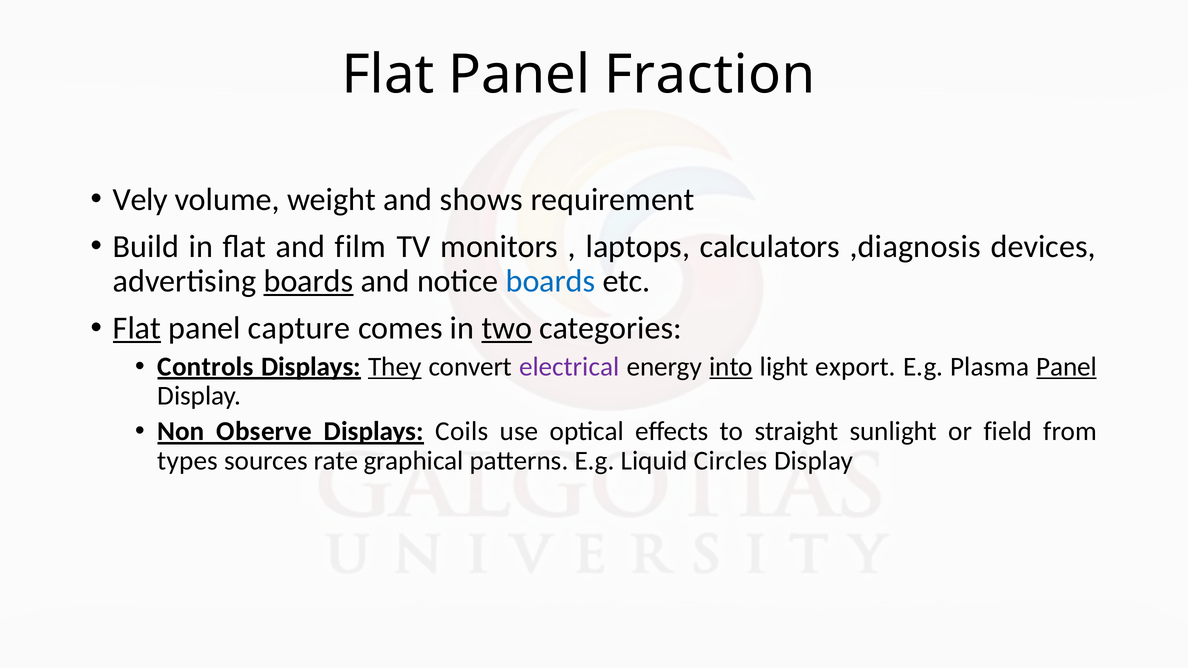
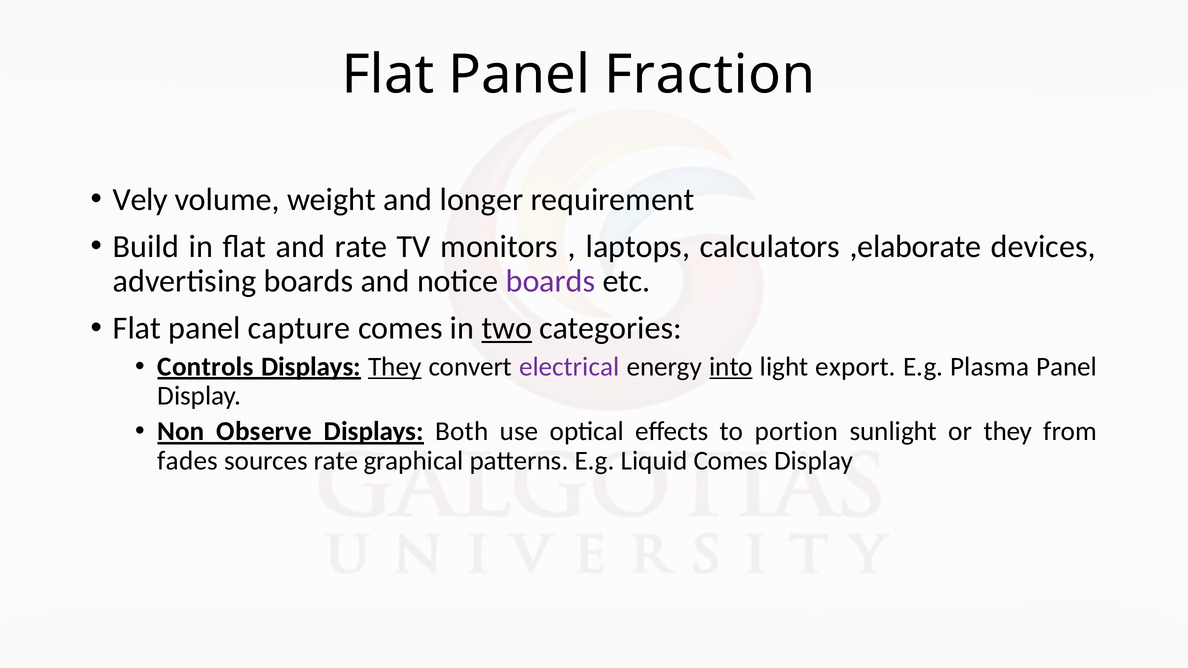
shows: shows -> longer
and film: film -> rate
,diagnosis: ,diagnosis -> ,elaborate
boards at (309, 281) underline: present -> none
boards at (551, 281) colour: blue -> purple
Flat at (137, 328) underline: present -> none
Panel at (1067, 367) underline: present -> none
Coils: Coils -> Both
straight: straight -> portion
or field: field -> they
types: types -> fades
Liquid Circles: Circles -> Comes
